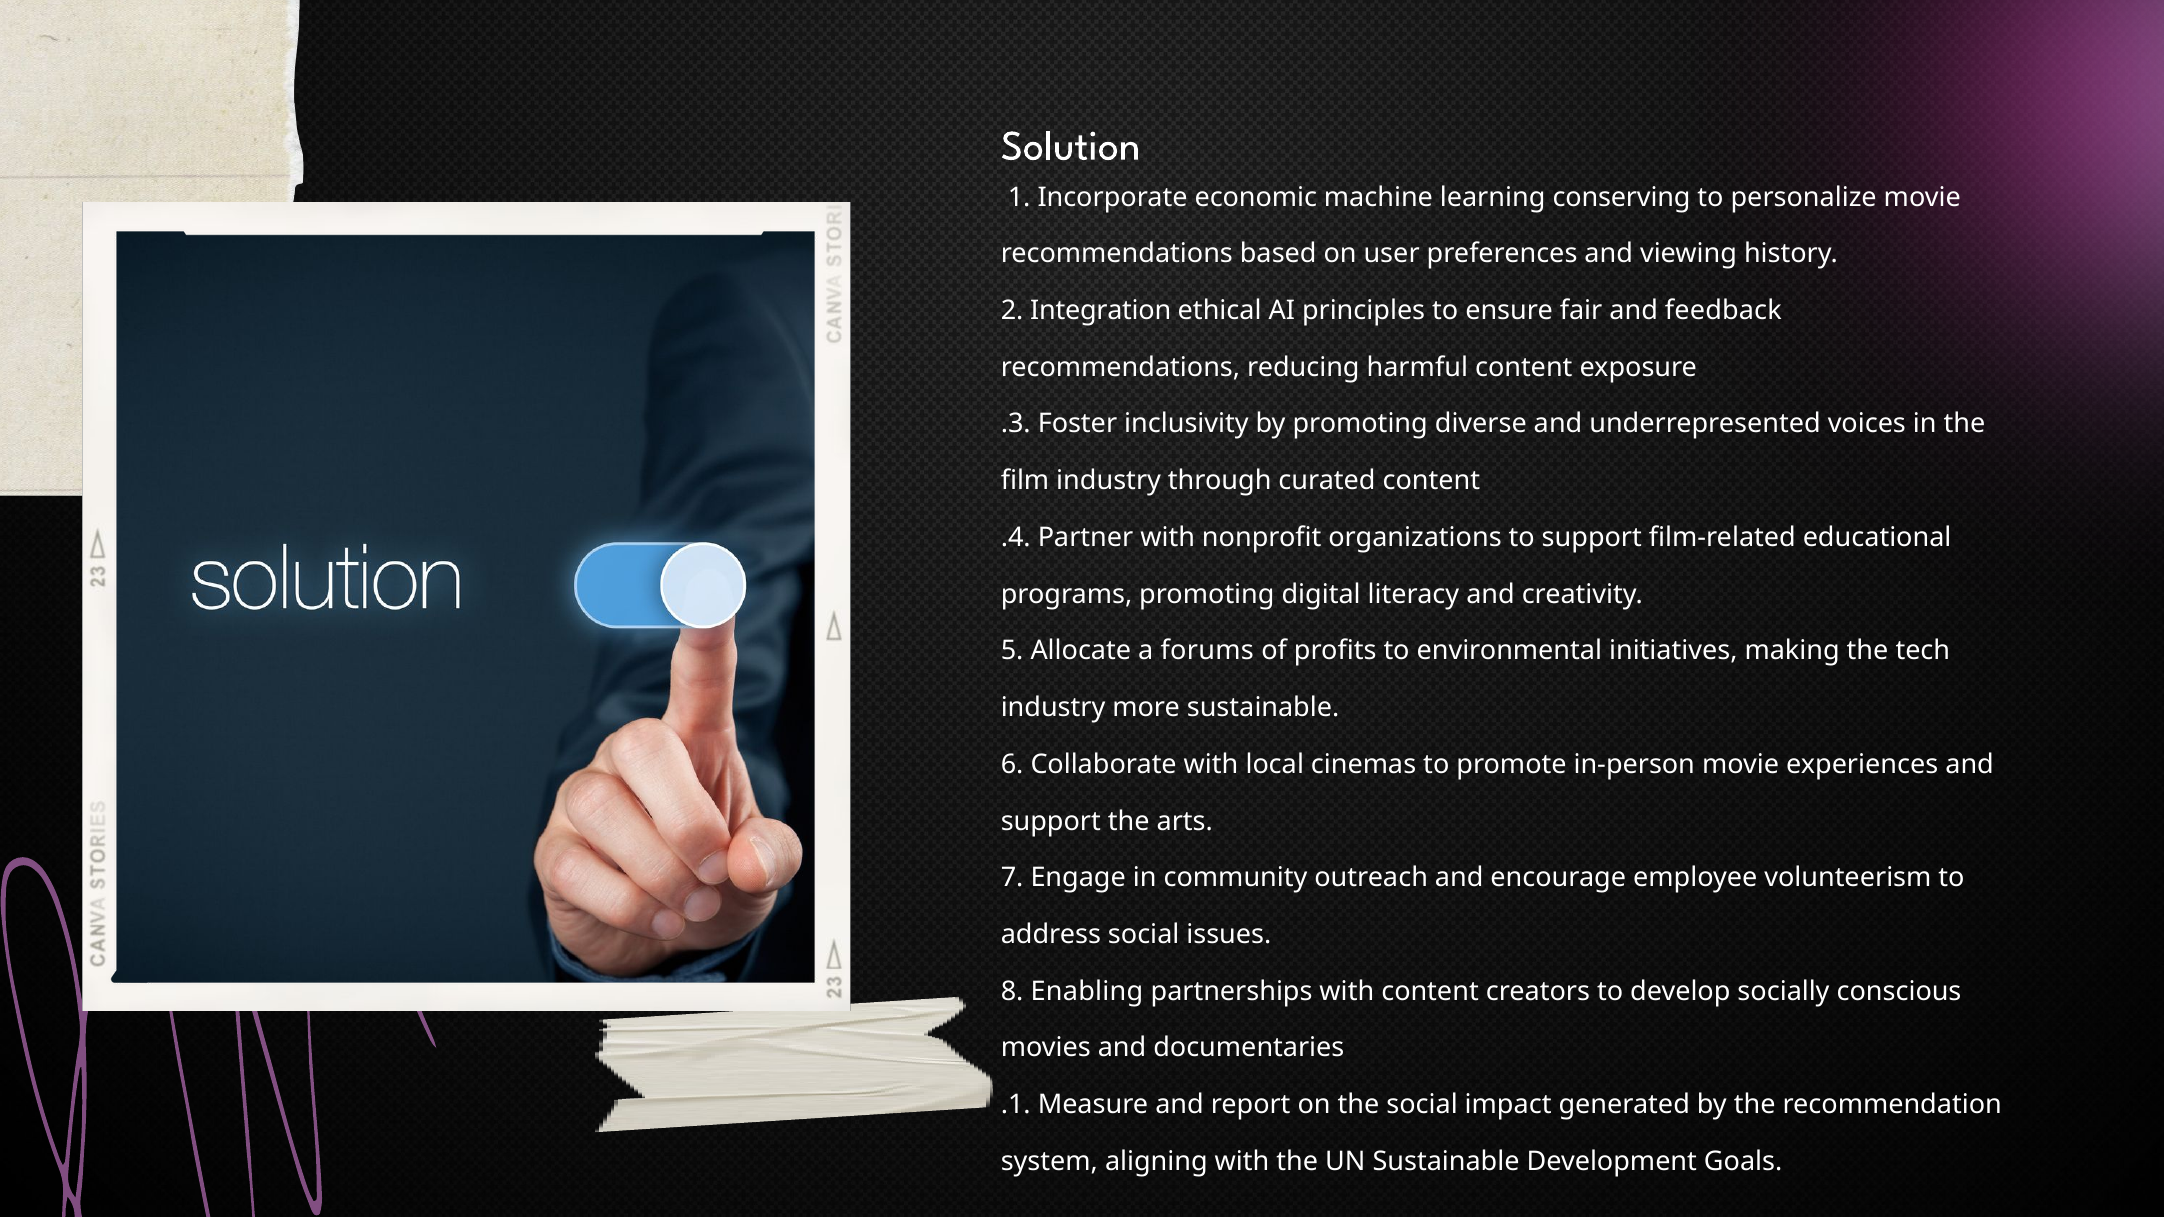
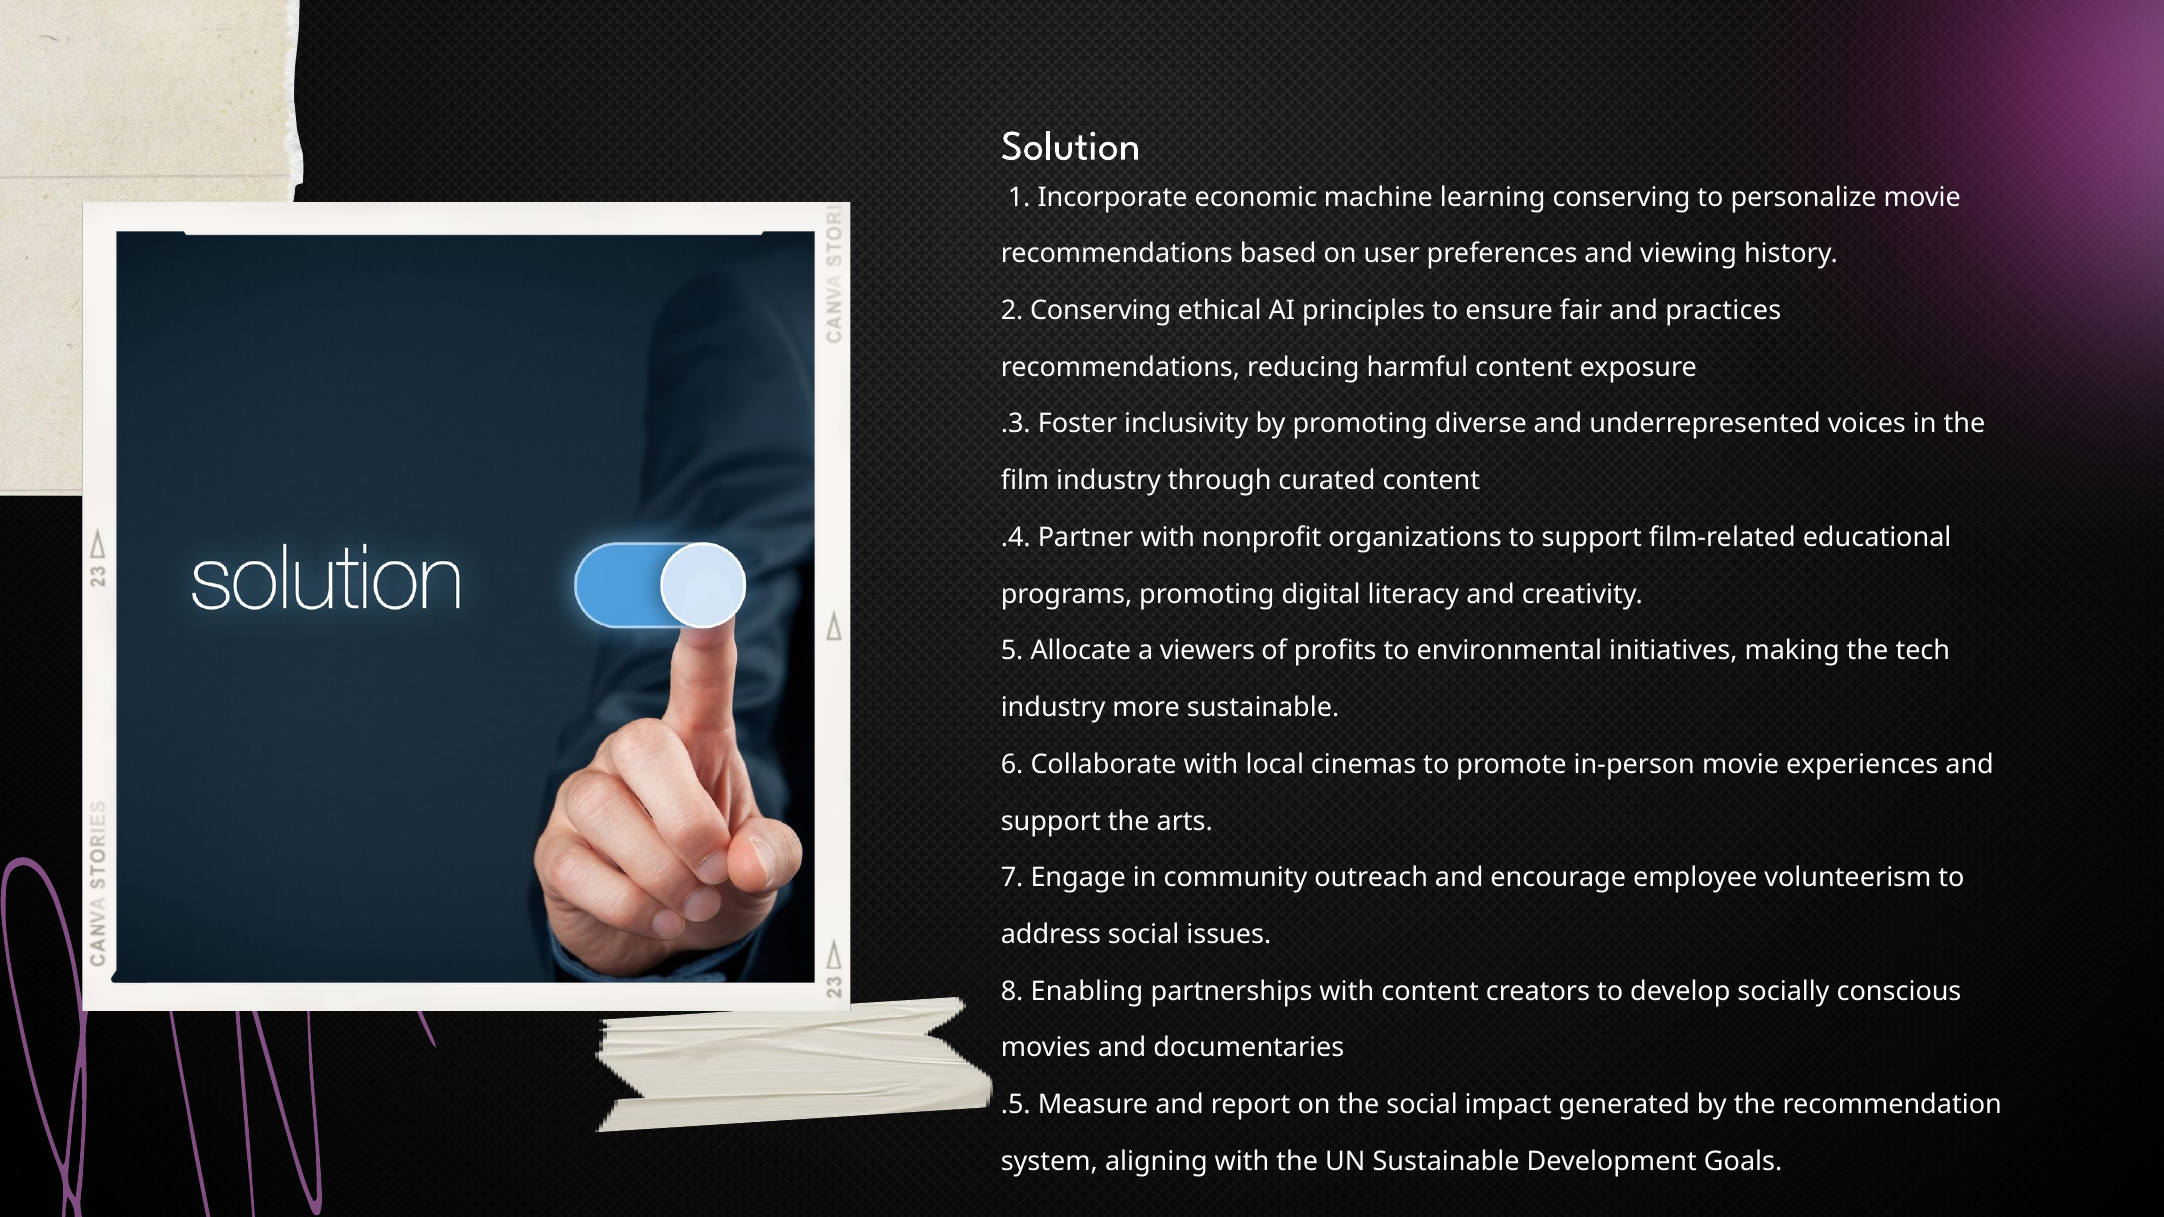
2 Integration: Integration -> Conserving
feedback: feedback -> practices
forums: forums -> viewers
.1: .1 -> .5
